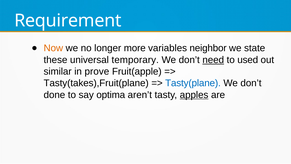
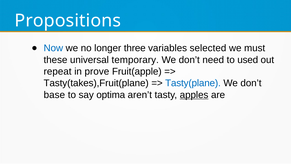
Requirement: Requirement -> Propositions
Now colour: orange -> blue
more: more -> three
neighbor: neighbor -> selected
state: state -> must
need underline: present -> none
similar: similar -> repeat
done: done -> base
